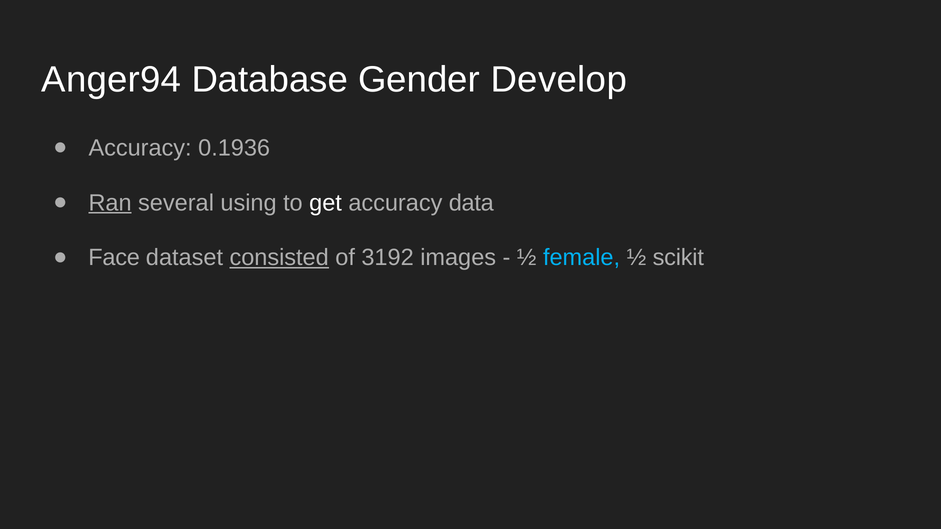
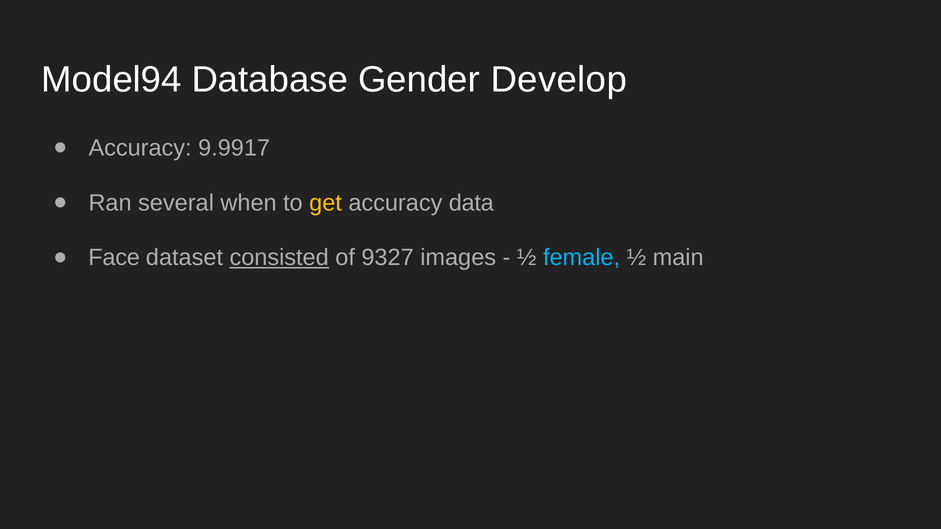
Anger94: Anger94 -> Model94
0.1936: 0.1936 -> 9.9917
Ran underline: present -> none
using: using -> when
get colour: white -> yellow
3192: 3192 -> 9327
scikit: scikit -> main
